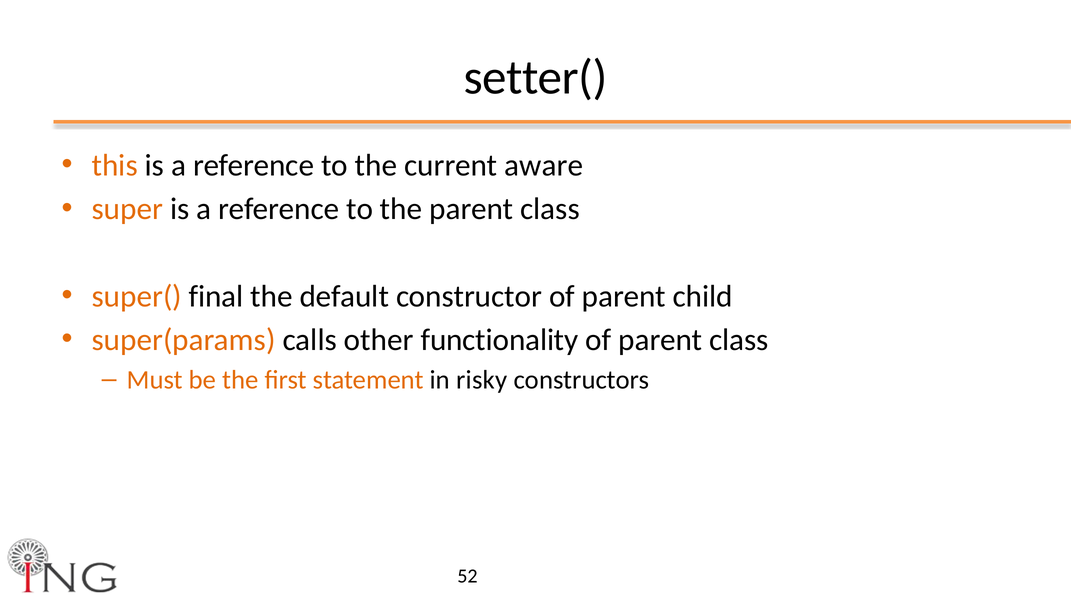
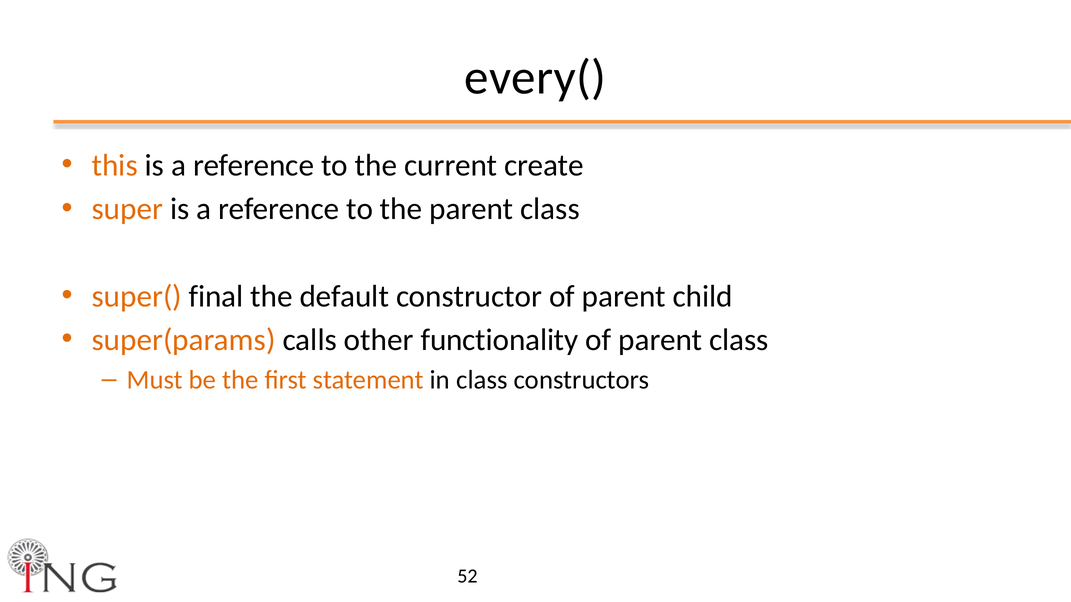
setter(: setter( -> every(
aware: aware -> create
in risky: risky -> class
